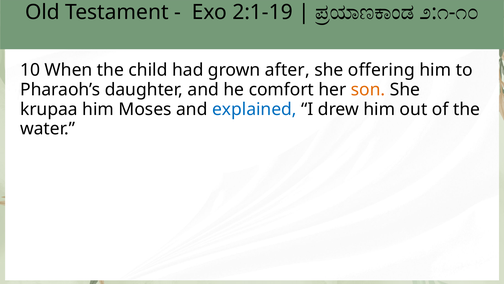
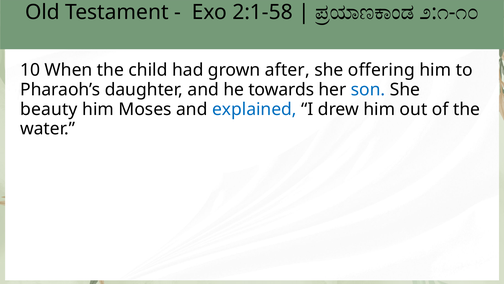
2:1-19: 2:1-19 -> 2:1-58
comfort: comfort -> towards
son colour: orange -> blue
krupaa: krupaa -> beauty
